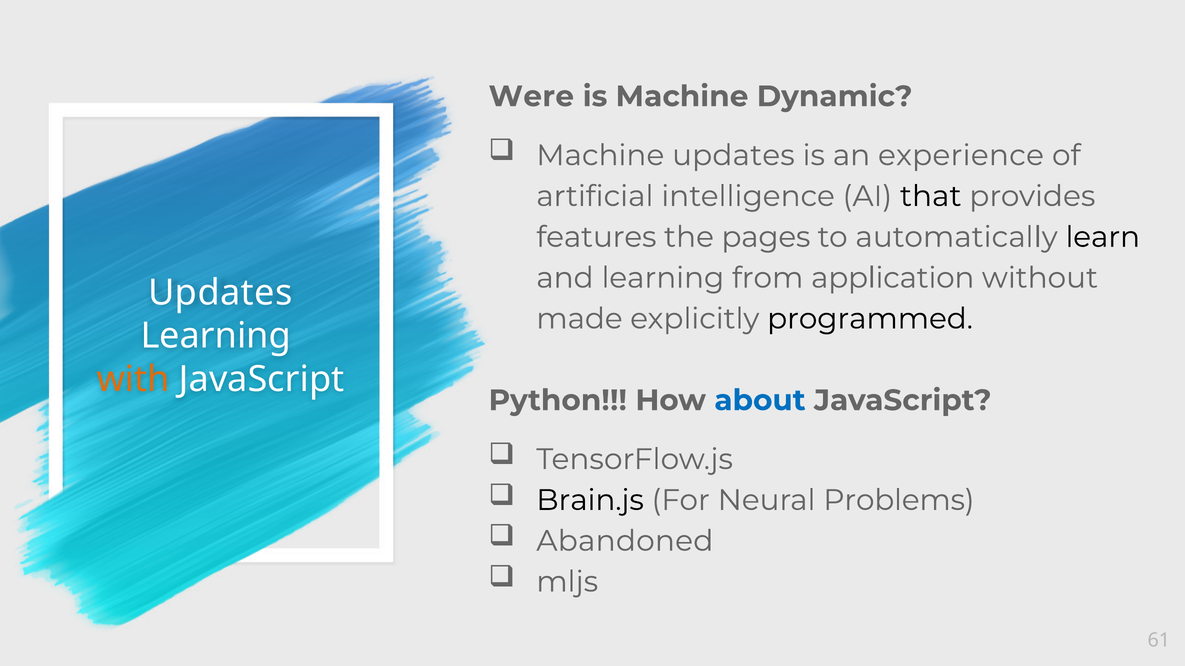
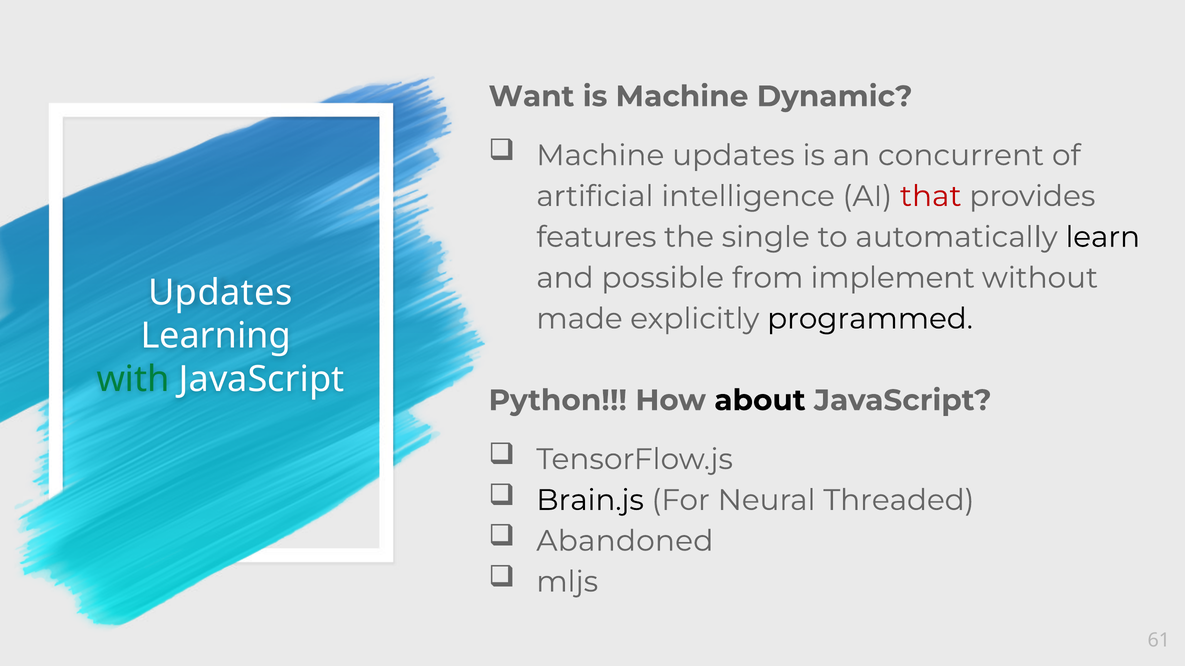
Were: Were -> Want
experience: experience -> concurrent
that colour: black -> red
pages: pages -> single
and learning: learning -> possible
application: application -> implement
with colour: orange -> green
about colour: blue -> black
Problems: Problems -> Threaded
